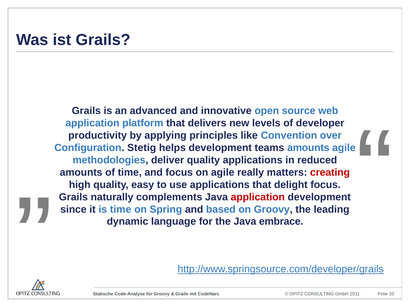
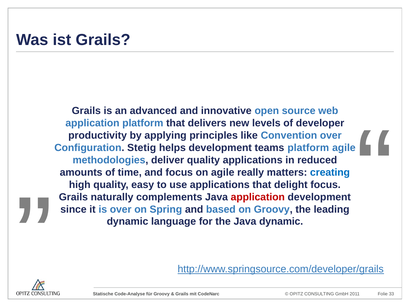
teams amounts: amounts -> platform
creating colour: red -> blue
is time: time -> over
Java embrace: embrace -> dynamic
